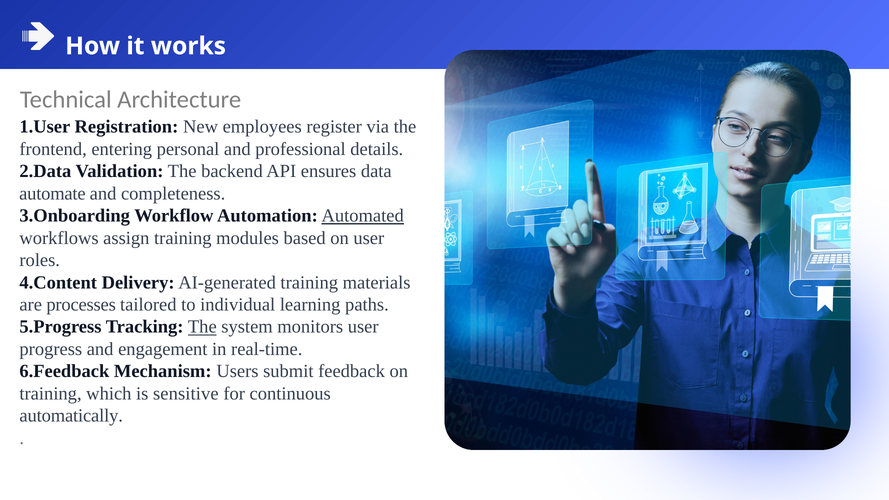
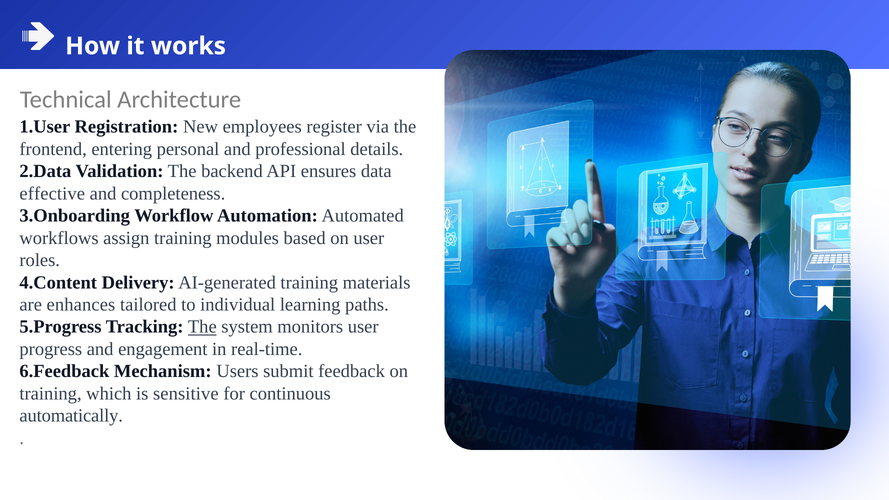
automate: automate -> effective
Automated underline: present -> none
processes: processes -> enhances
